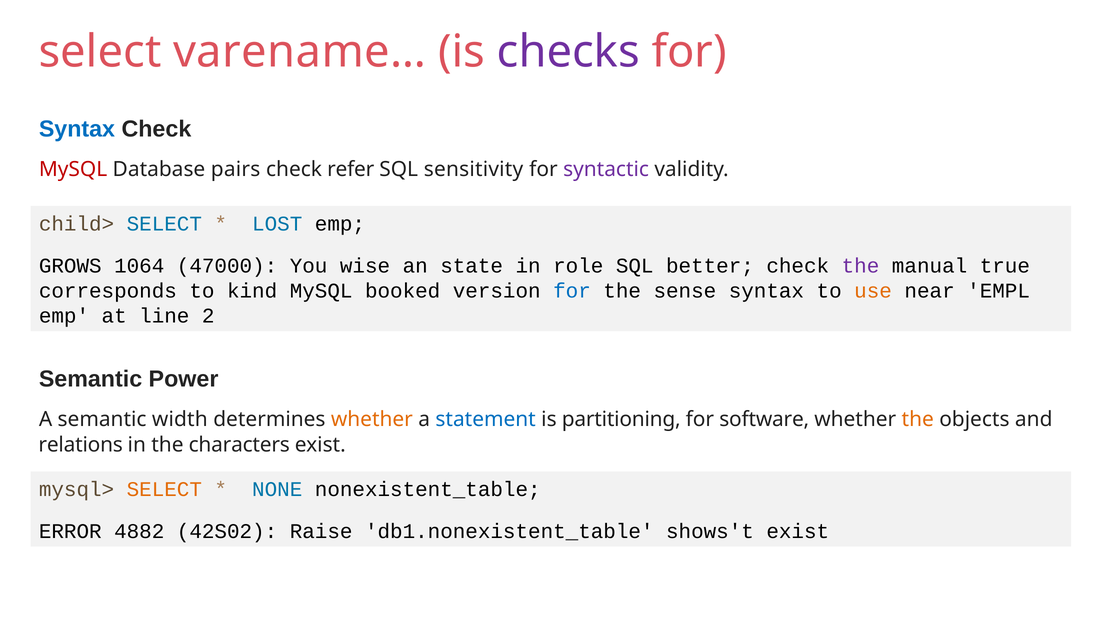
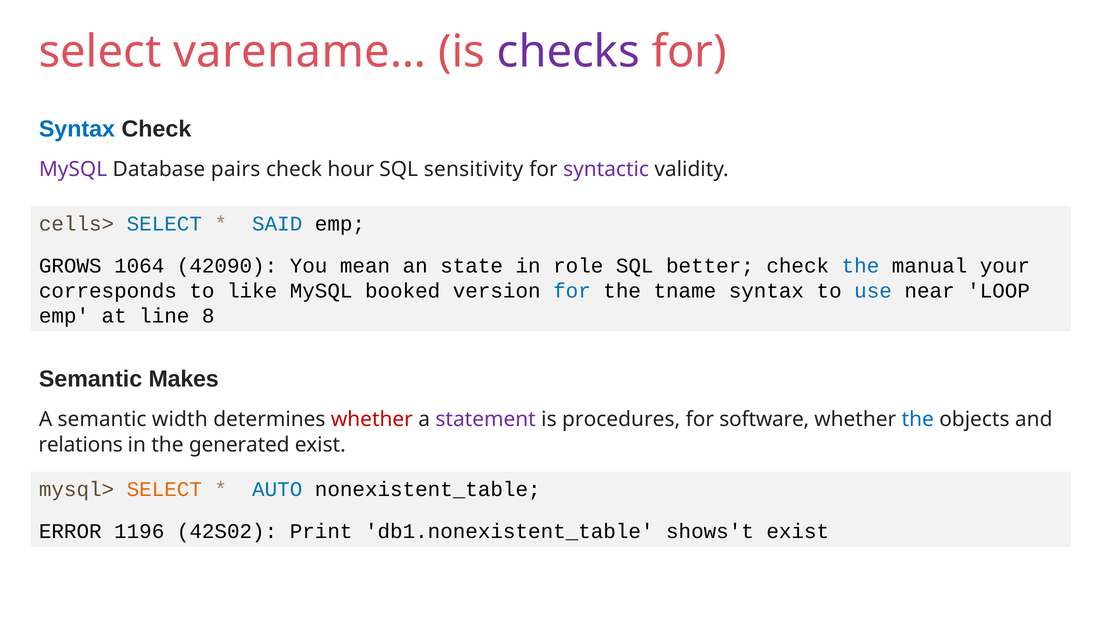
MySQL at (73, 169) colour: red -> purple
refer: refer -> hour
child>: child> -> cells>
LOST: LOST -> SAID
47000: 47000 -> 42090
wise: wise -> mean
the at (860, 266) colour: purple -> blue
true: true -> your
kind: kind -> like
sense: sense -> tname
use colour: orange -> blue
EMPL: EMPL -> LOOP
2: 2 -> 8
Power: Power -> Makes
whether at (372, 420) colour: orange -> red
statement colour: blue -> purple
partitioning: partitioning -> procedures
the at (918, 420) colour: orange -> blue
characters: characters -> generated
NONE: NONE -> AUTO
4882: 4882 -> 1196
Raise: Raise -> Print
